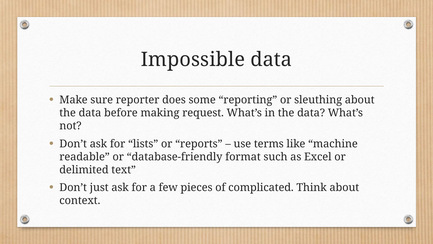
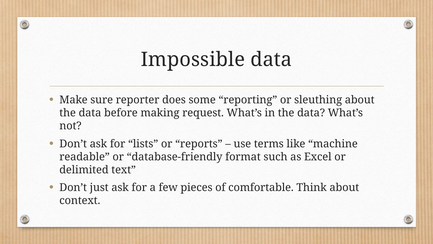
complicated: complicated -> comfortable
